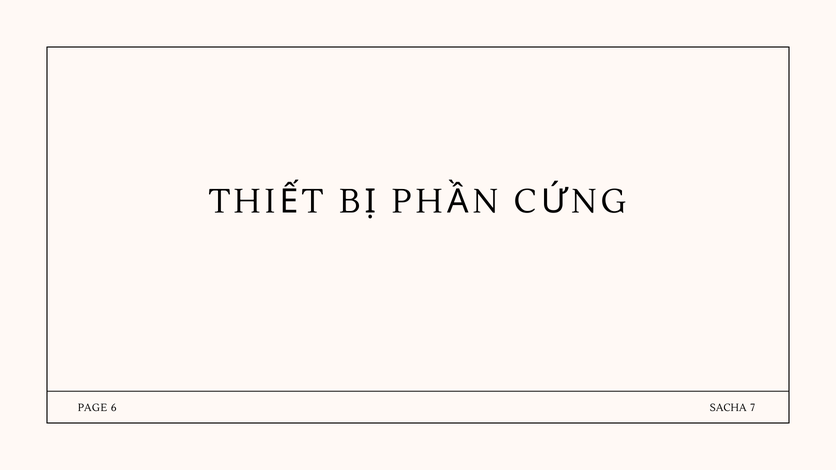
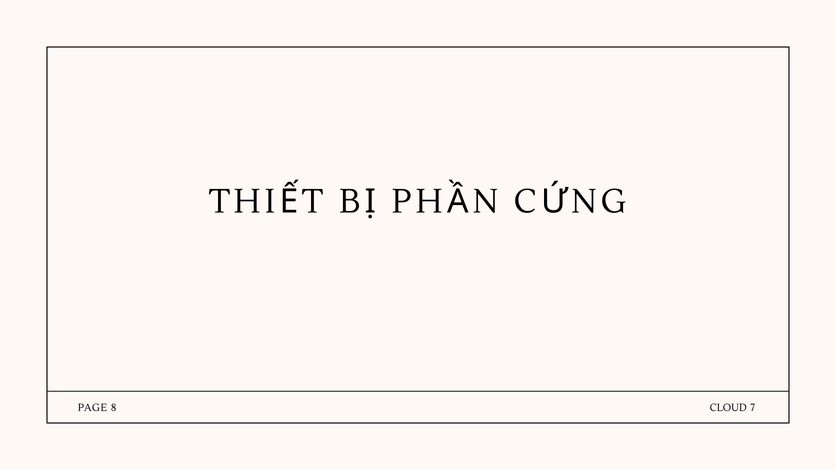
6: 6 -> 8
SACHA: SACHA -> CLOUD
